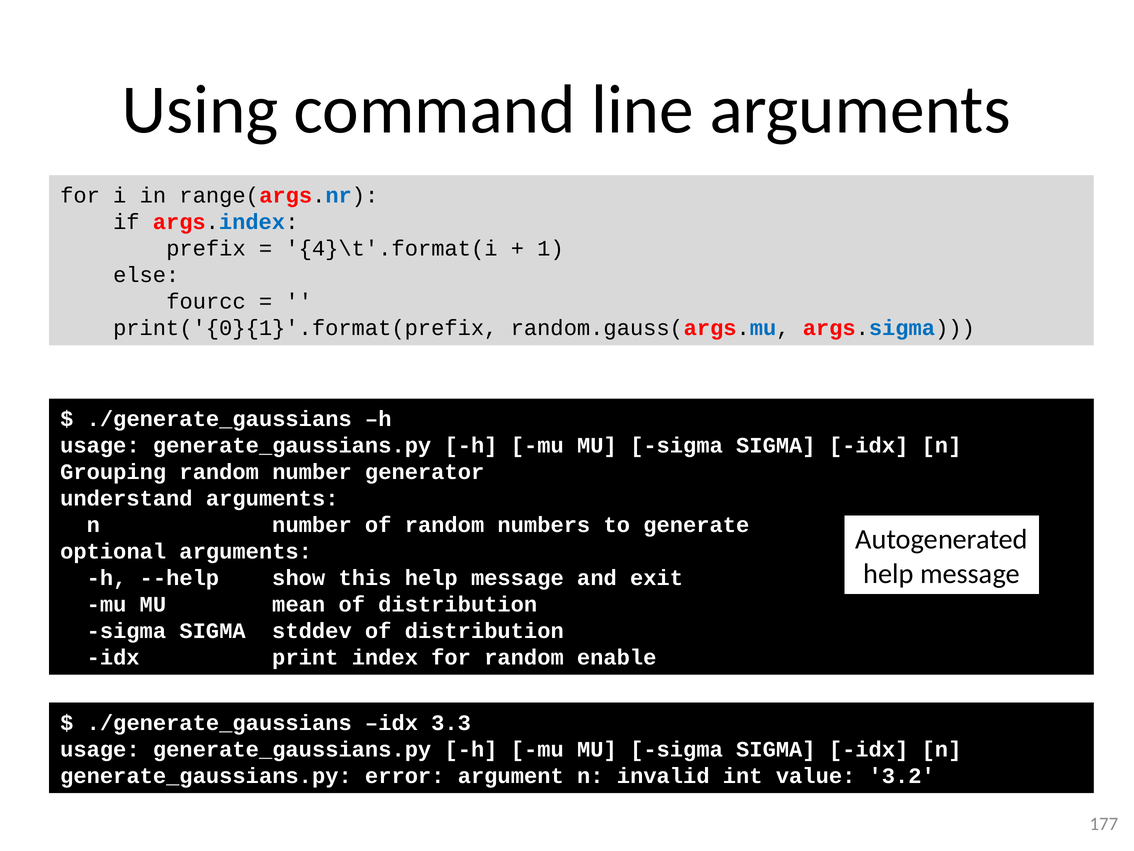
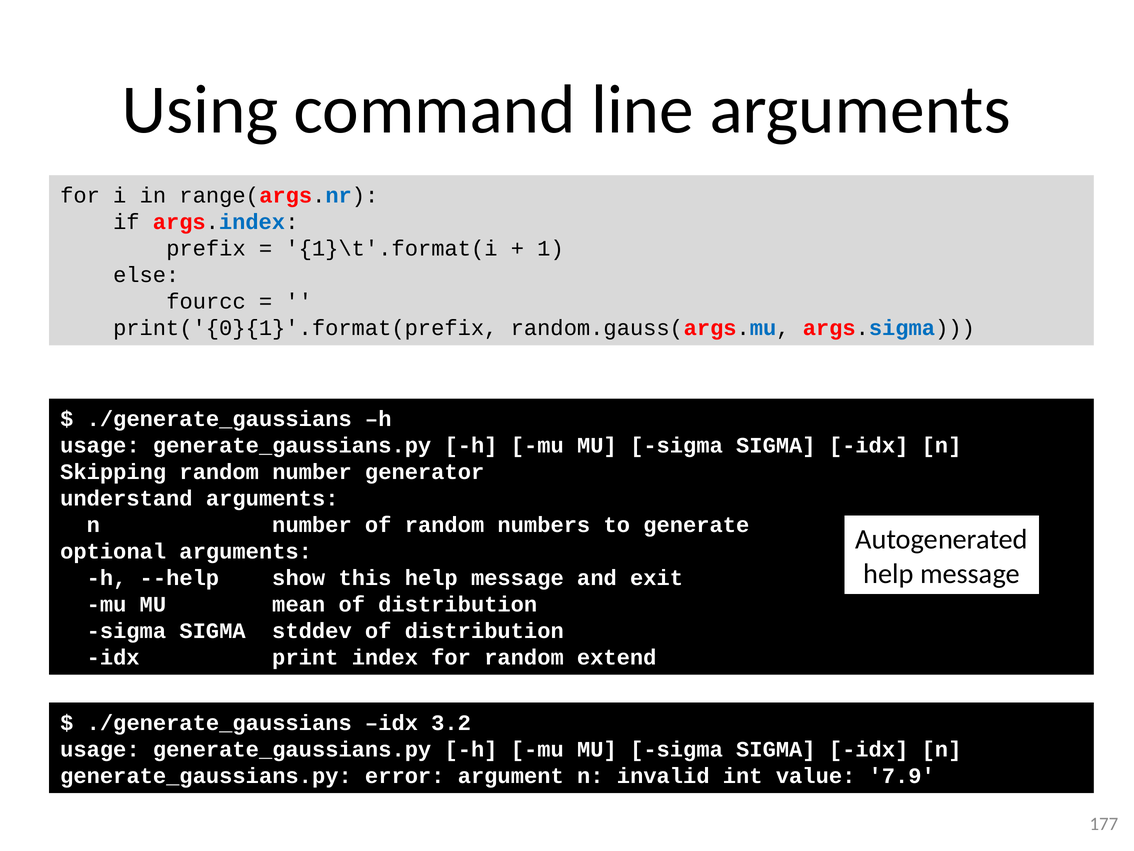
4}\t'.format(i: 4}\t'.format(i -> 1}\t'.format(i
Grouping: Grouping -> Skipping
enable: enable -> extend
3.3: 3.3 -> 3.2
3.2: 3.2 -> 7.9
